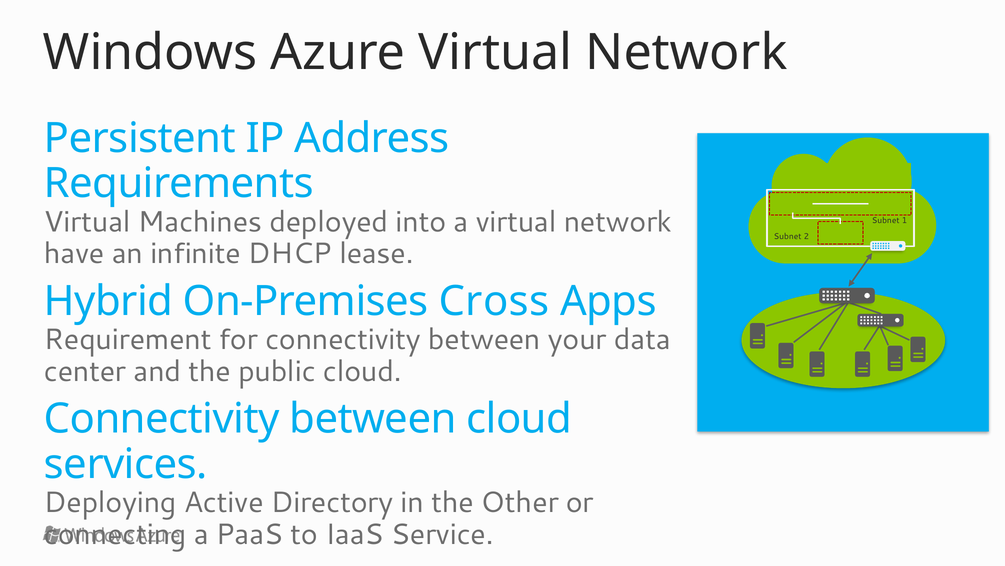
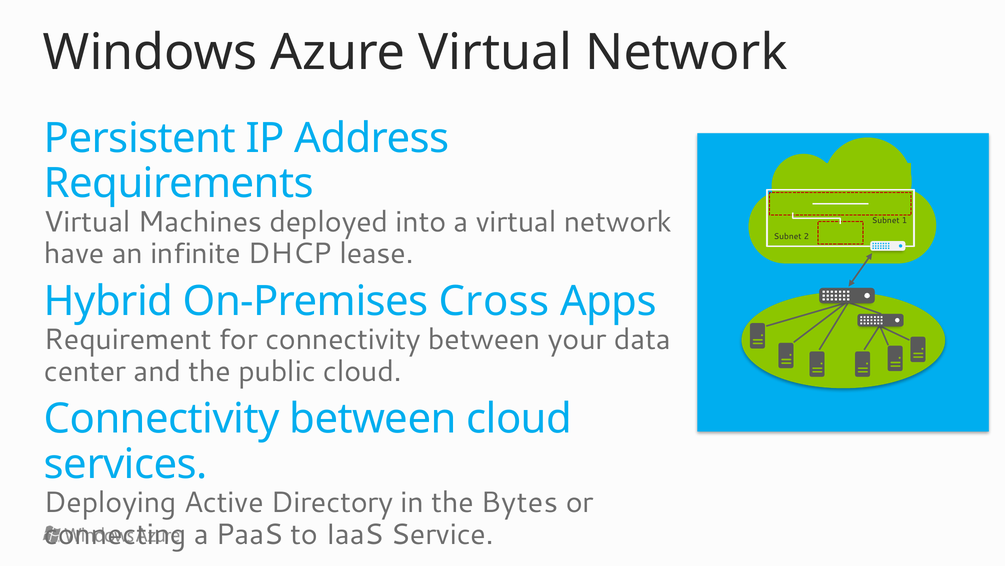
Other: Other -> Bytes
